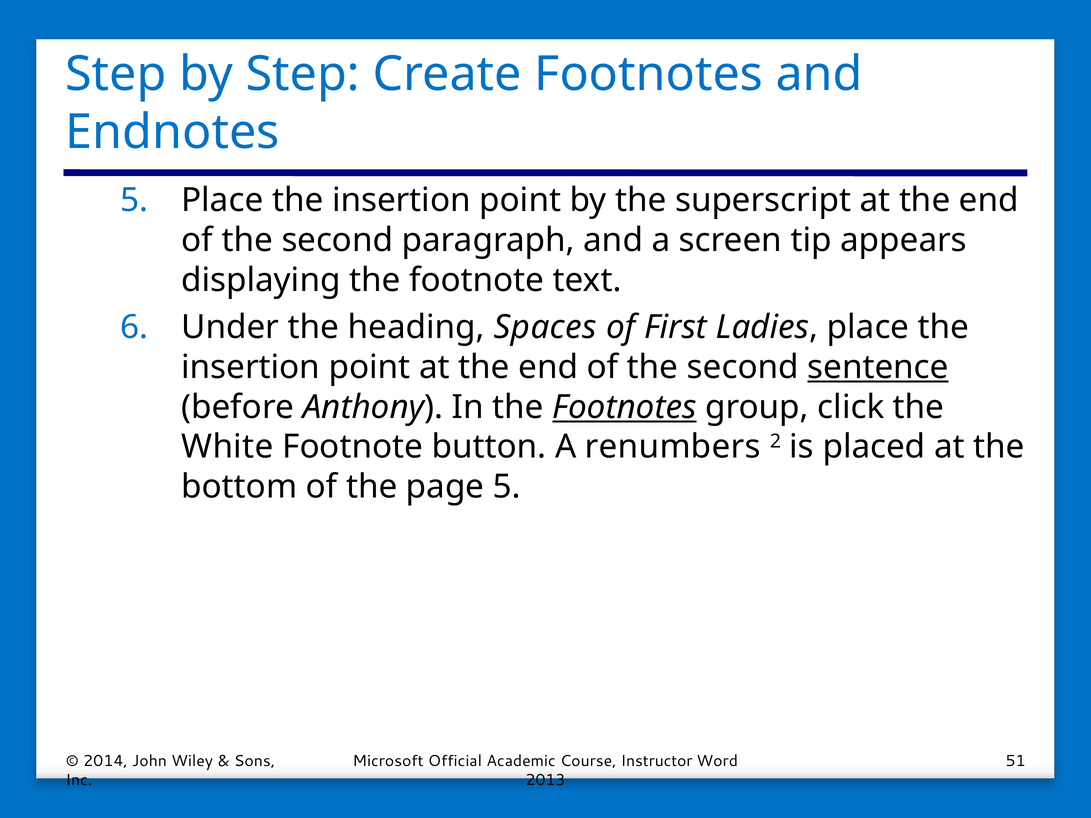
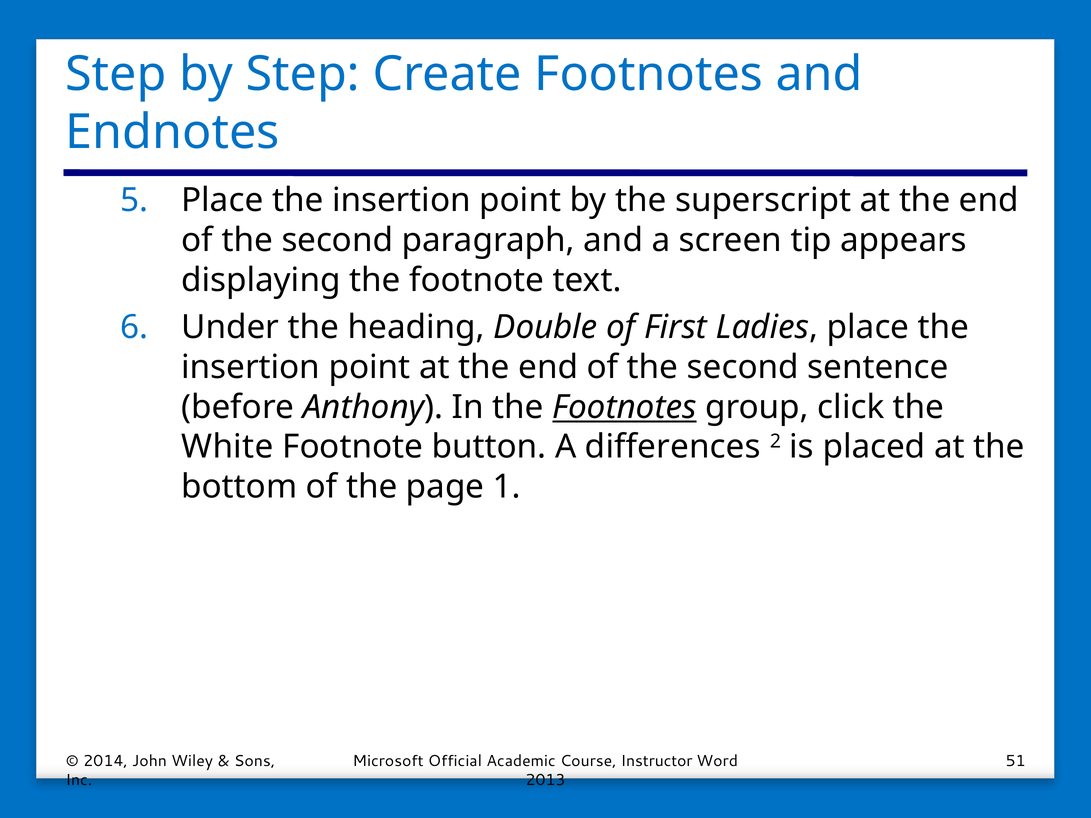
Spaces: Spaces -> Double
sentence underline: present -> none
renumbers: renumbers -> differences
page 5: 5 -> 1
